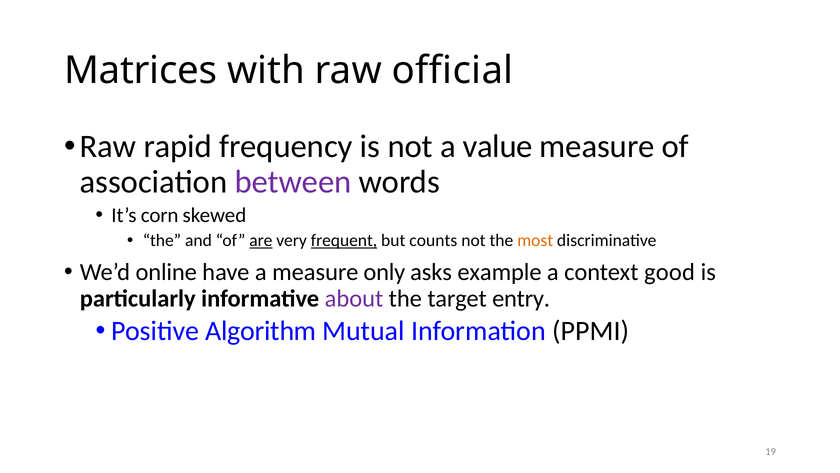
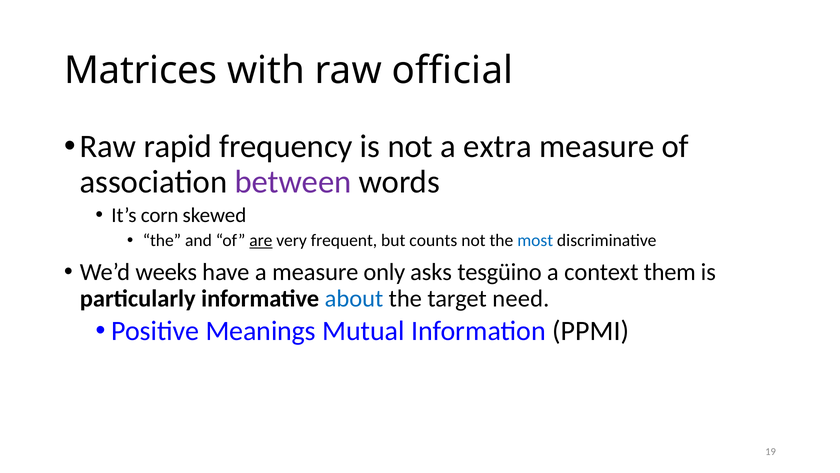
value: value -> extra
frequent underline: present -> none
most colour: orange -> blue
online: online -> weeks
example: example -> tesgüino
good: good -> them
about colour: purple -> blue
entry: entry -> need
Algorithm: Algorithm -> Meanings
